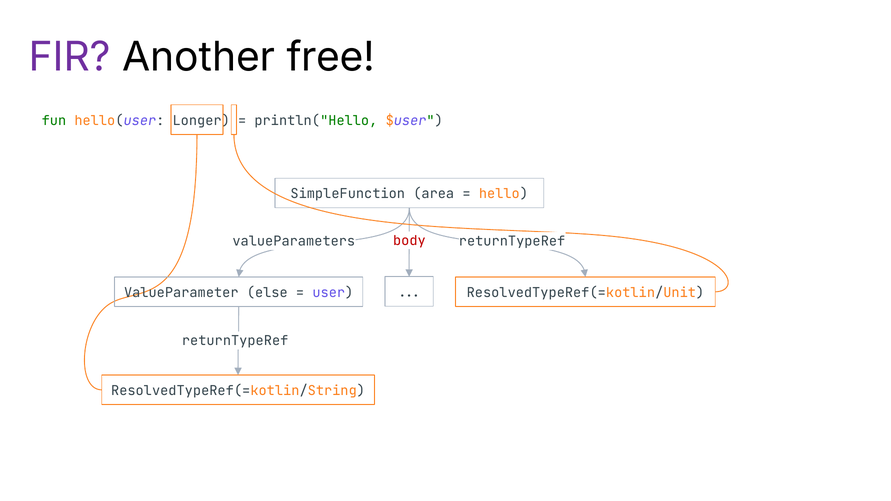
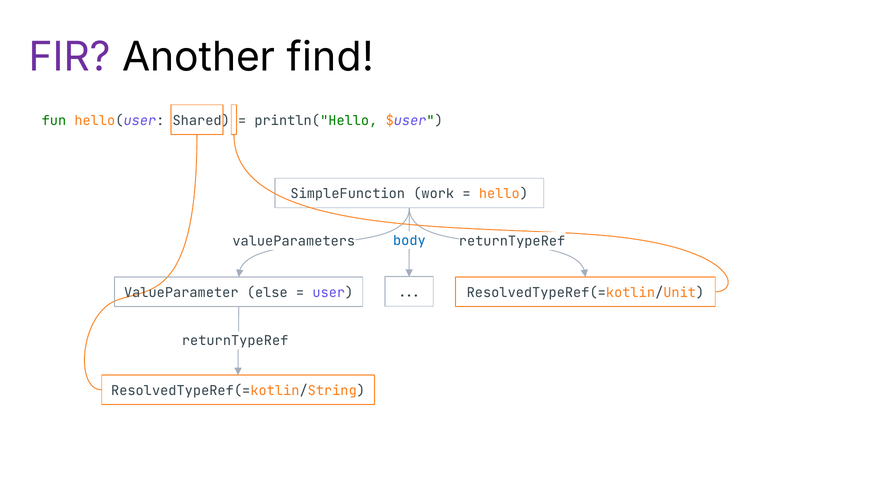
free: free -> find
Longer: Longer -> Shared
area: area -> work
body colour: red -> blue
